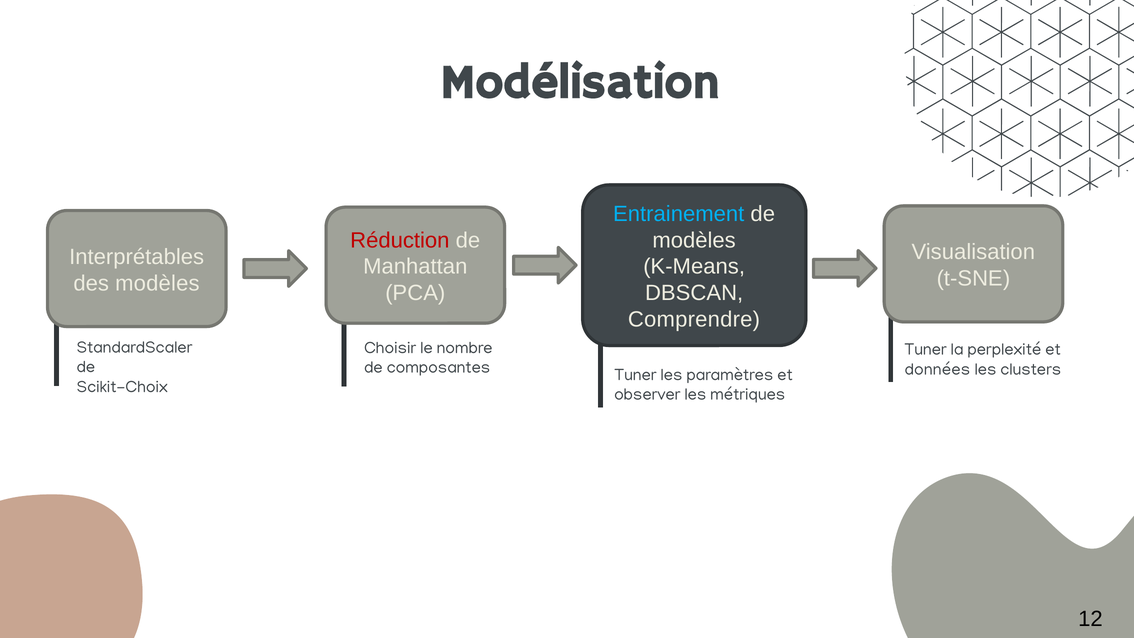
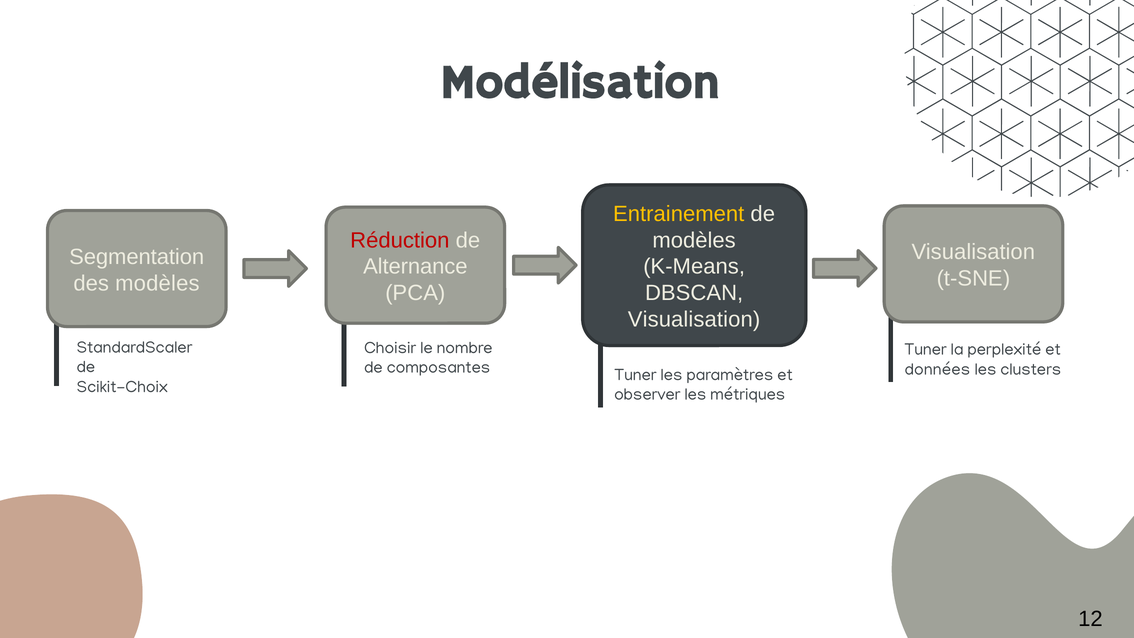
Entrainement colour: light blue -> yellow
Interprétables: Interprétables -> Segmentation
Manhattan: Manhattan -> Alternance
Comprendre at (694, 320): Comprendre -> Visualisation
